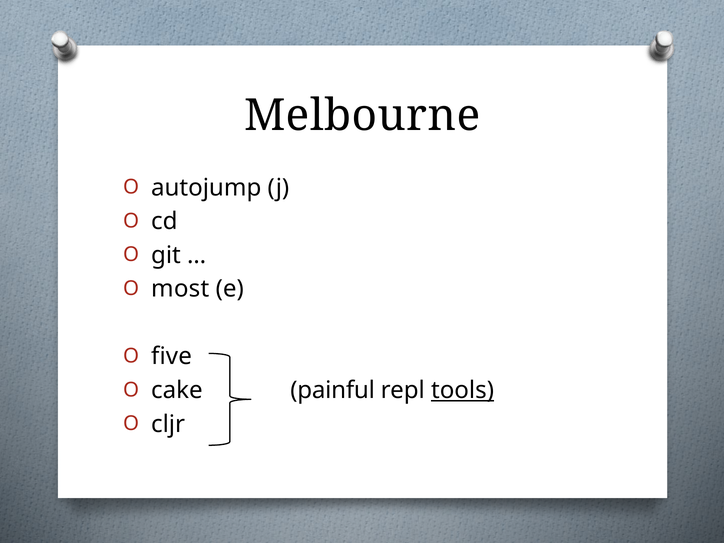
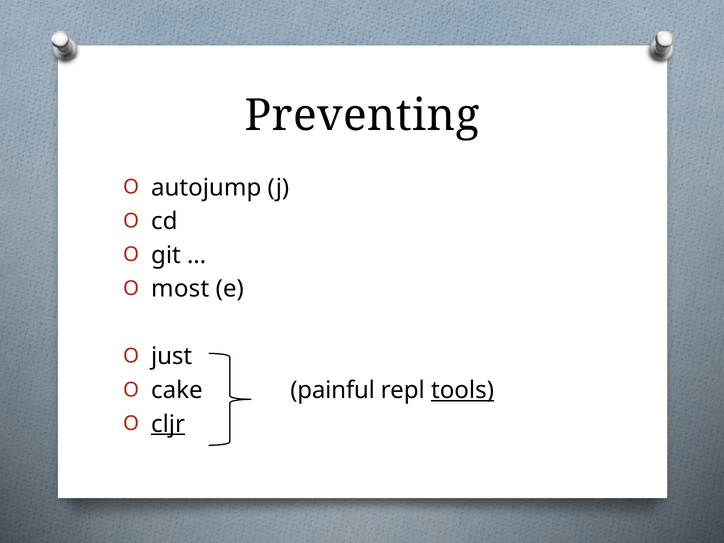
Melbourne: Melbourne -> Preventing
five: five -> just
cljr underline: none -> present
